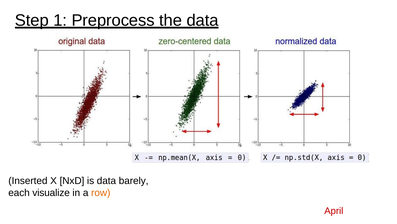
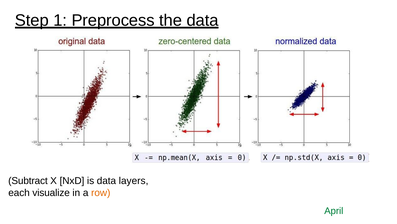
Inserted: Inserted -> Subtract
barely: barely -> layers
April colour: red -> green
